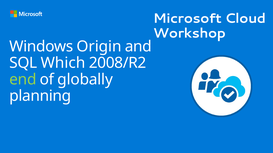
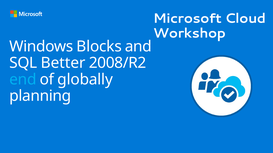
Origin: Origin -> Blocks
Which: Which -> Better
end colour: light green -> light blue
